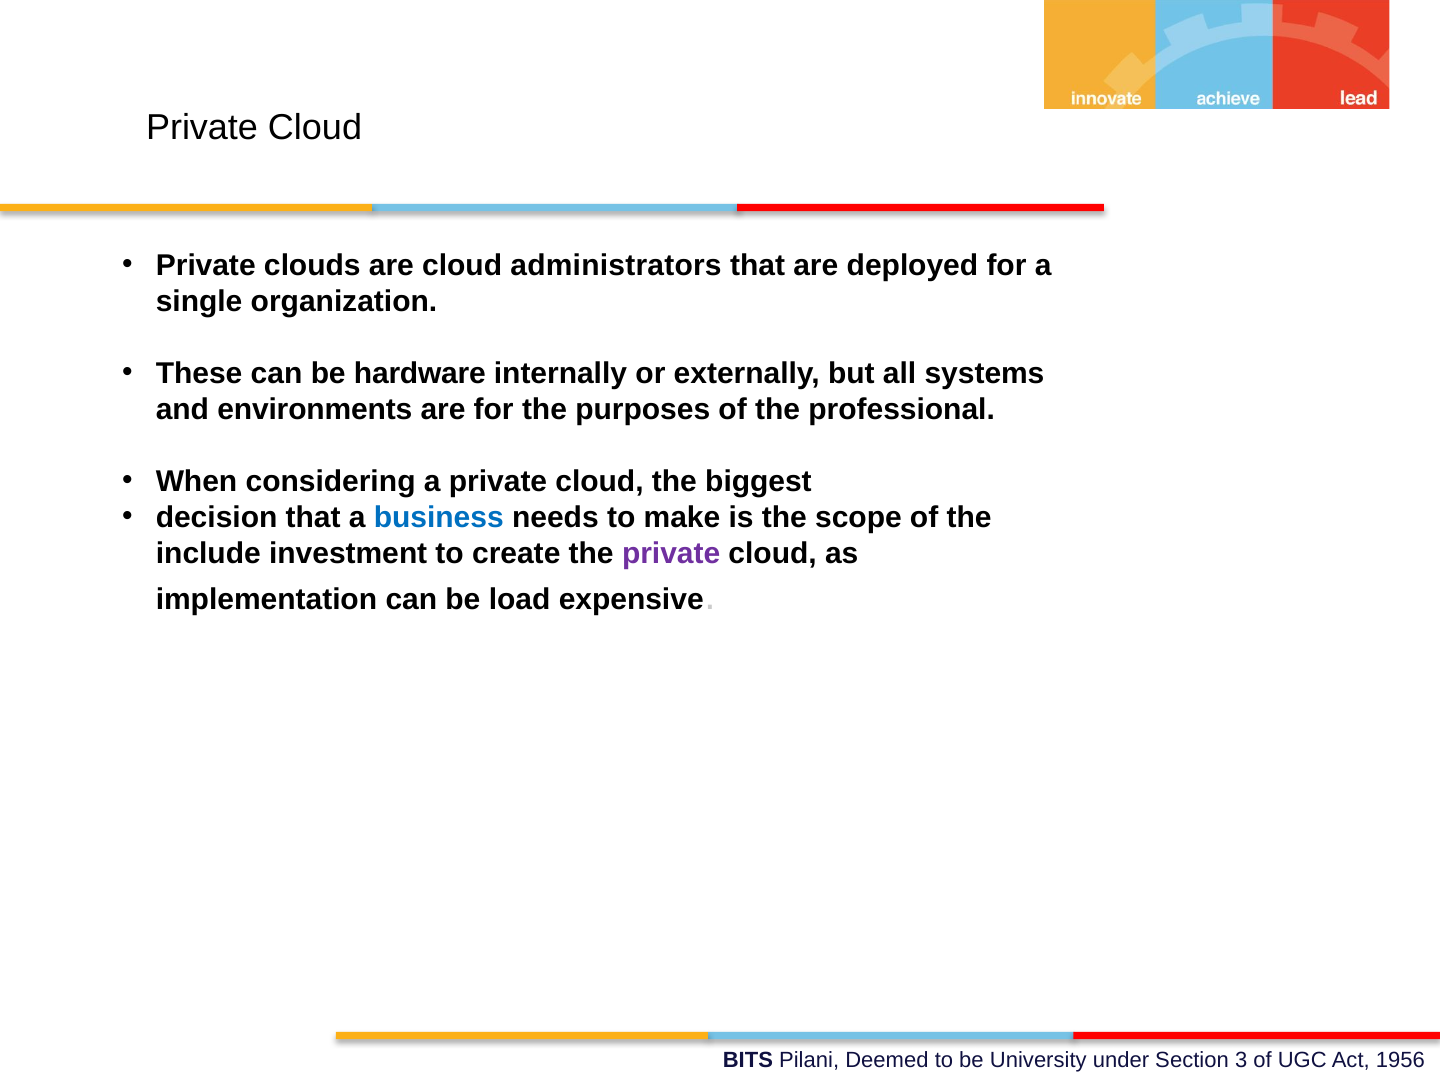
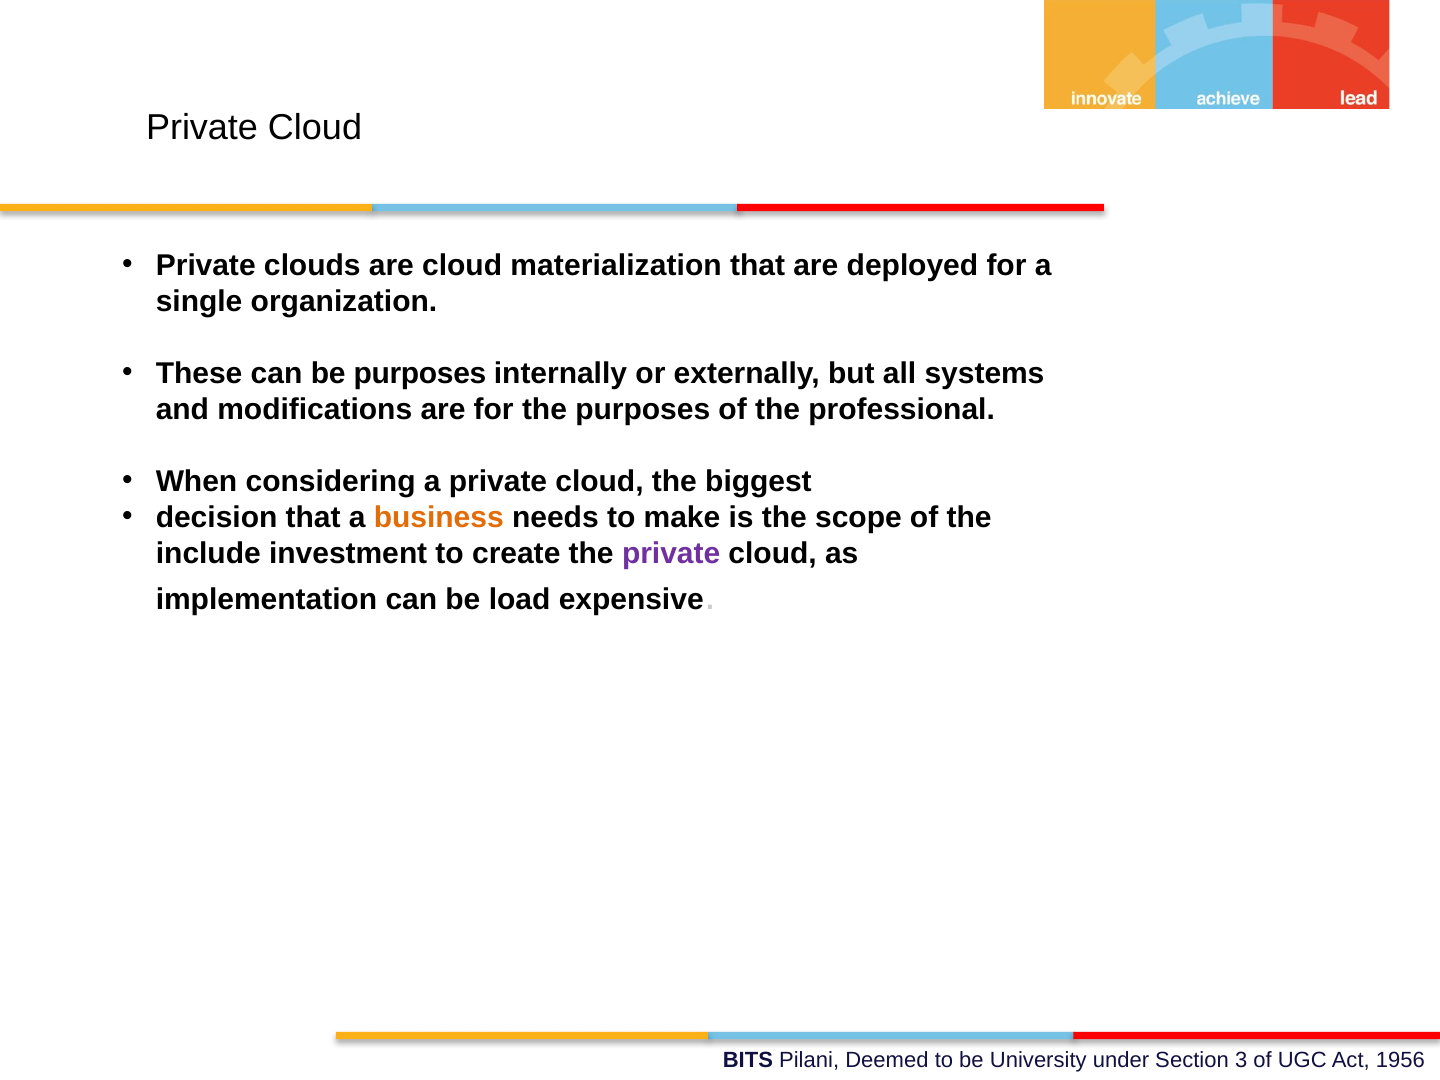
administrators: administrators -> materialization
be hardware: hardware -> purposes
environments: environments -> modifications
business colour: blue -> orange
